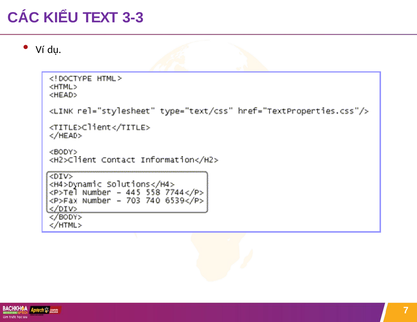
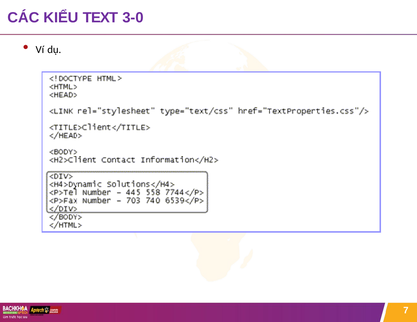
3-3: 3-3 -> 3-0
